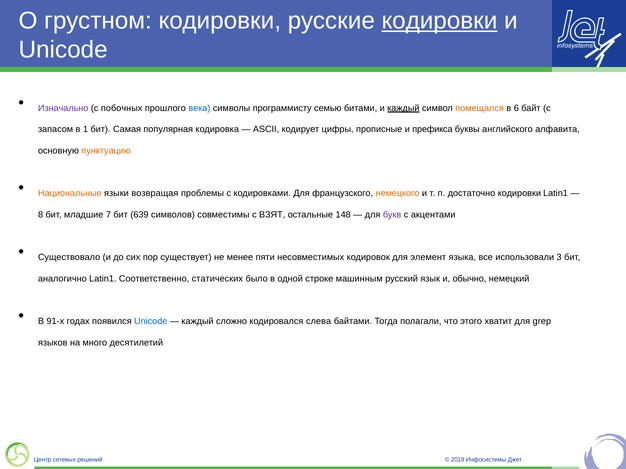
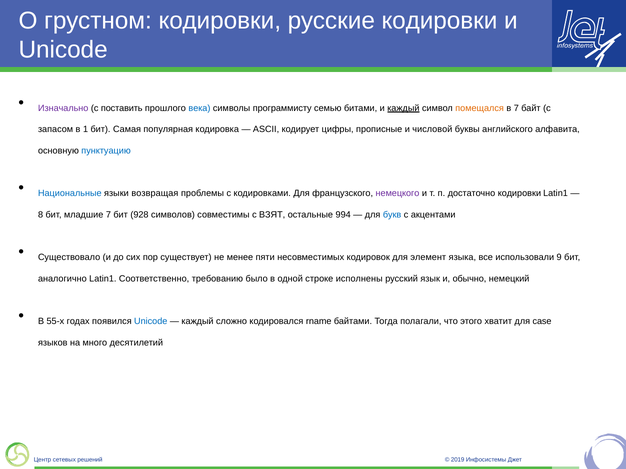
кодировки at (440, 21) underline: present -> none
побочных: побочных -> поставить
в 6: 6 -> 7
префикса: префикса -> числовой
пунктуацию colour: orange -> blue
Национальные colour: orange -> blue
немецкого colour: orange -> purple
639: 639 -> 928
148: 148 -> 994
букв colour: purple -> blue
3: 3 -> 9
статических: статических -> требованию
машинным: машинным -> исполнены
91-х: 91-х -> 55-х
слева: слева -> rname
grep: grep -> case
